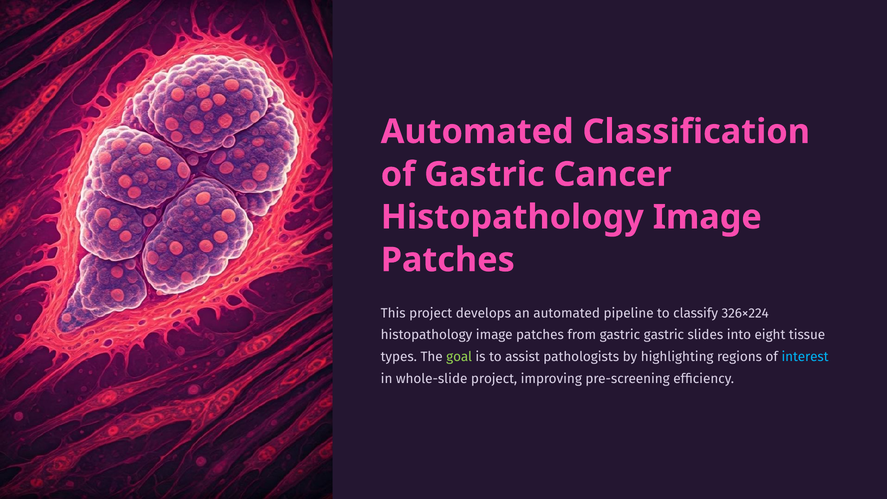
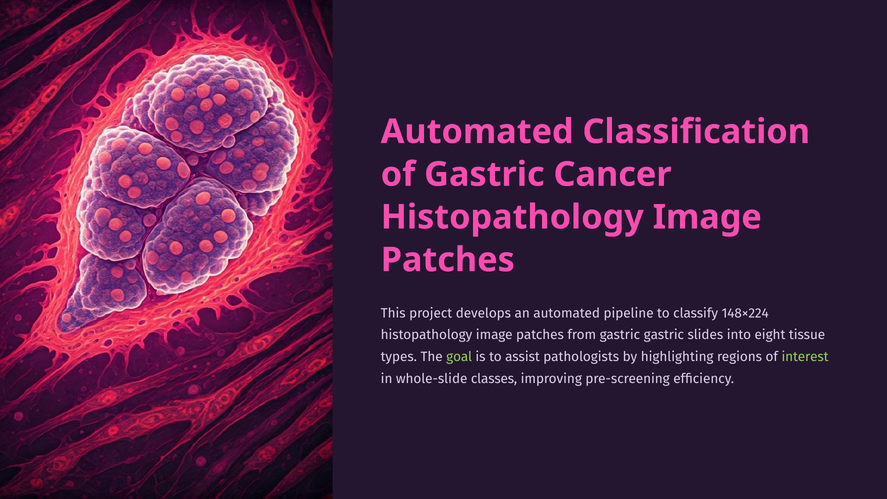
326×224: 326×224 -> 148×224
interest colour: light blue -> light green
whole-slide project: project -> classes
